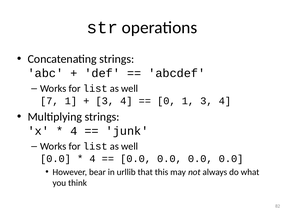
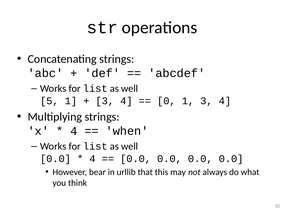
7: 7 -> 5
junk: junk -> when
